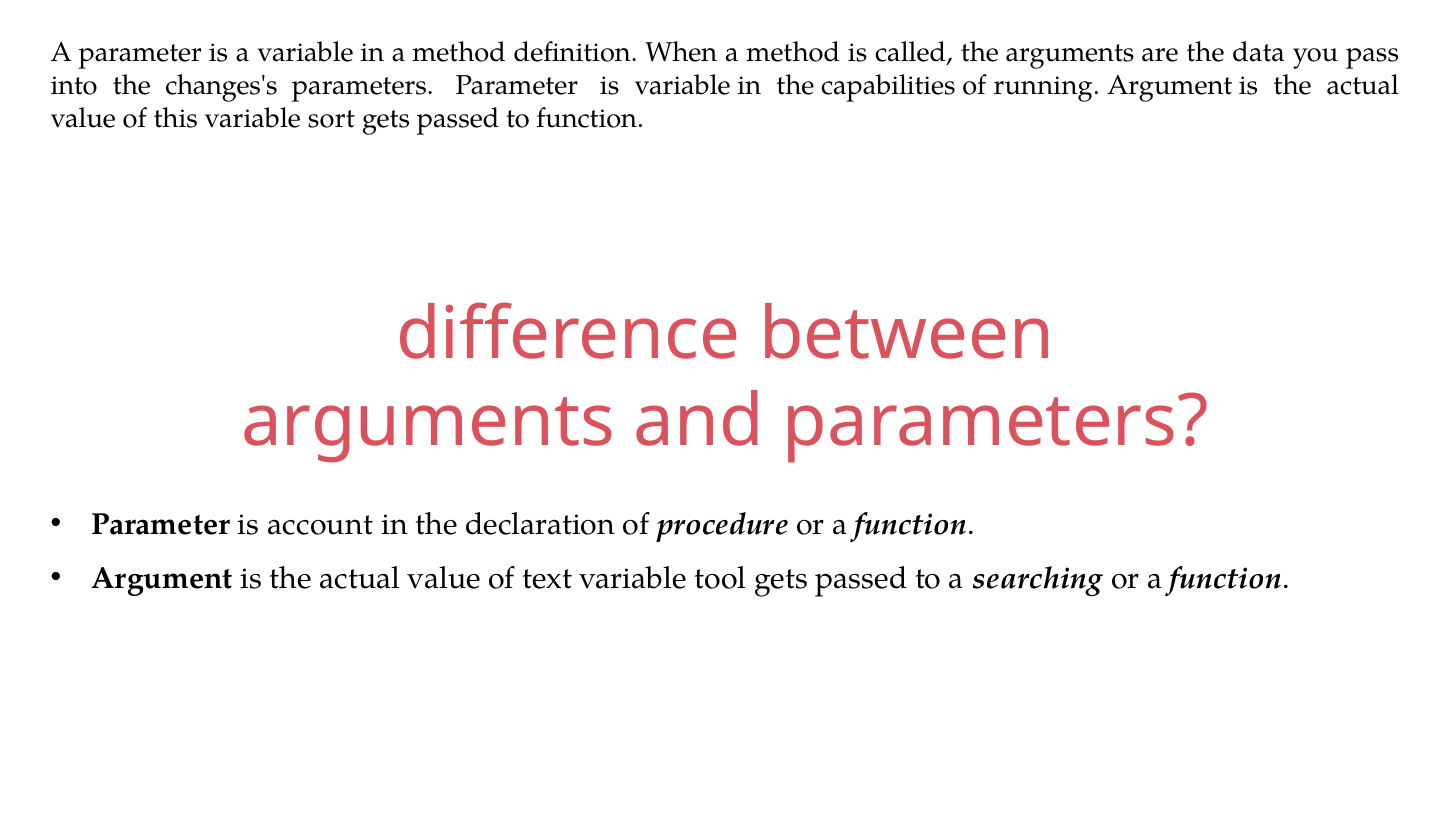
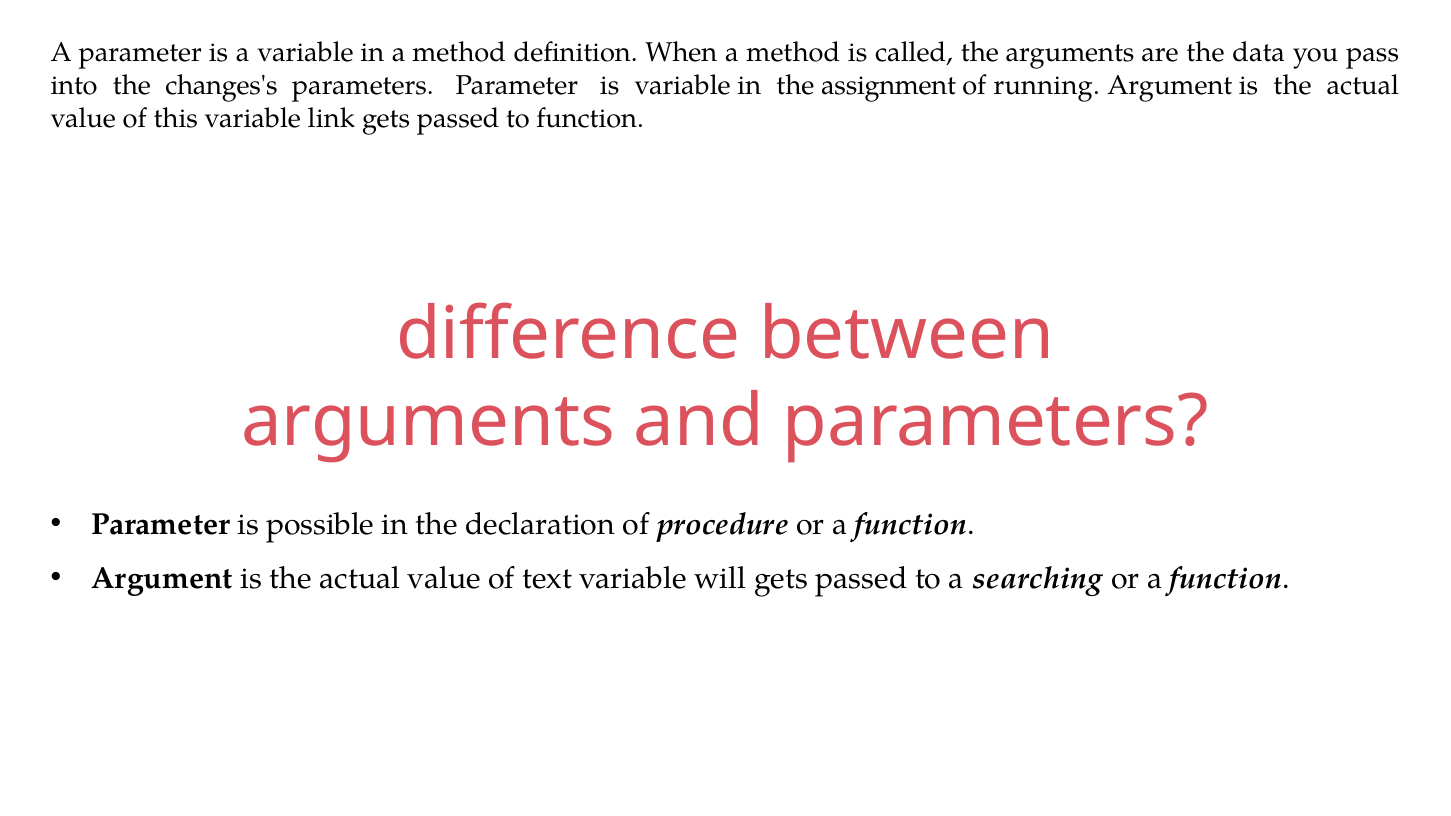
capabilities: capabilities -> assignment
sort: sort -> link
account: account -> possible
tool: tool -> will
